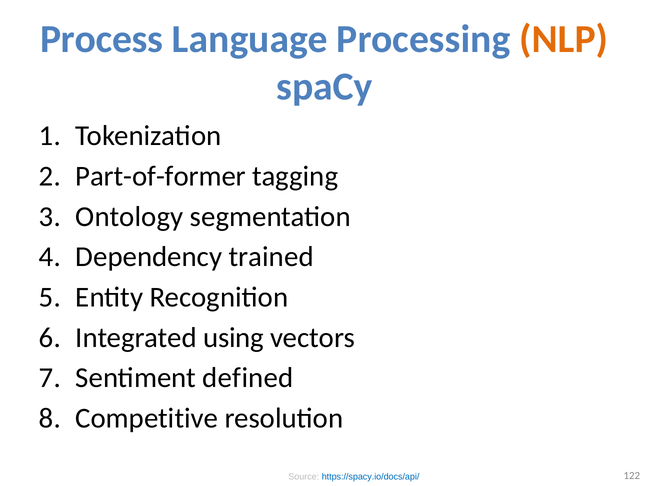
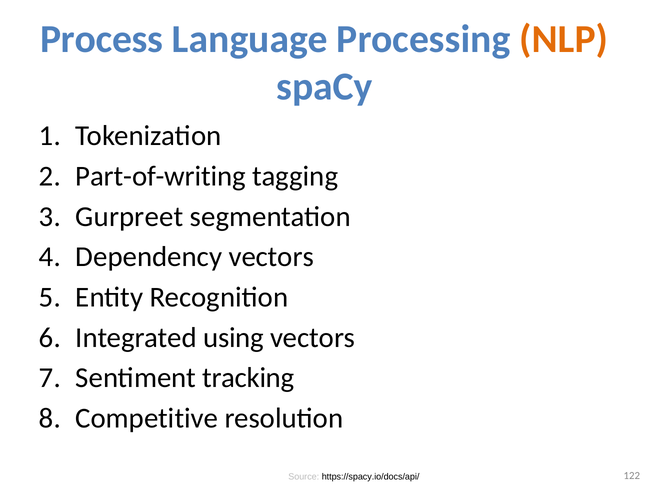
Part-of-former: Part-of-former -> Part-of-writing
Ontology: Ontology -> Gurpreet
Dependency trained: trained -> vectors
defined: defined -> tracking
https://spacy.io/docs/api/ colour: blue -> black
